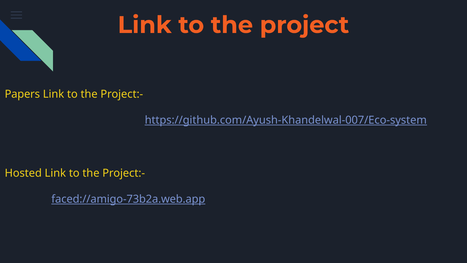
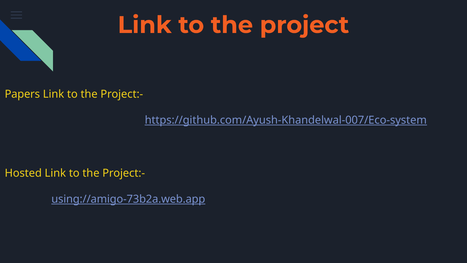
faced://amigo-73b2a.web.app: faced://amigo-73b2a.web.app -> using://amigo-73b2a.web.app
